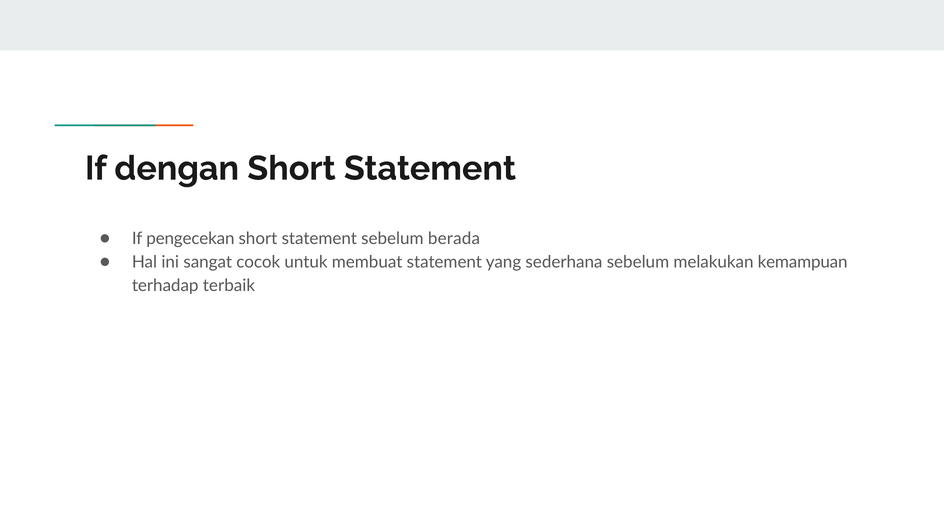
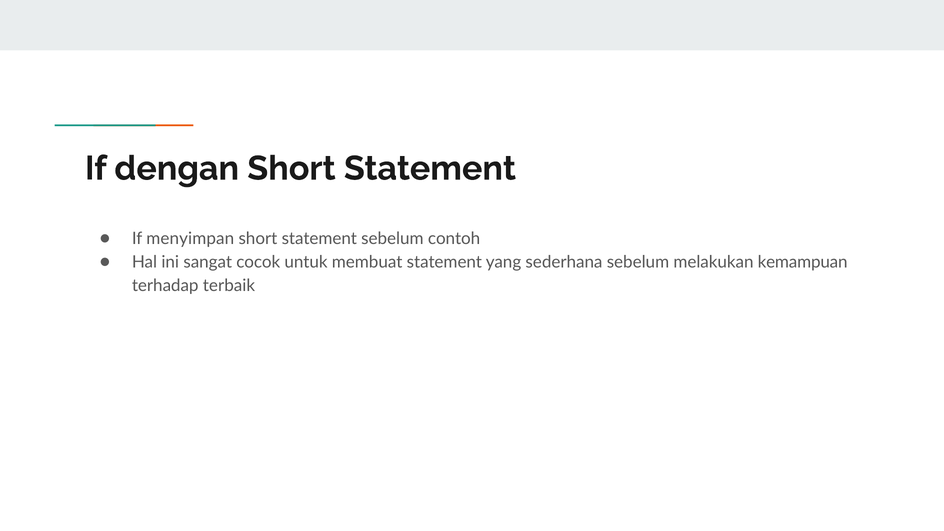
pengecekan: pengecekan -> menyimpan
berada: berada -> contoh
